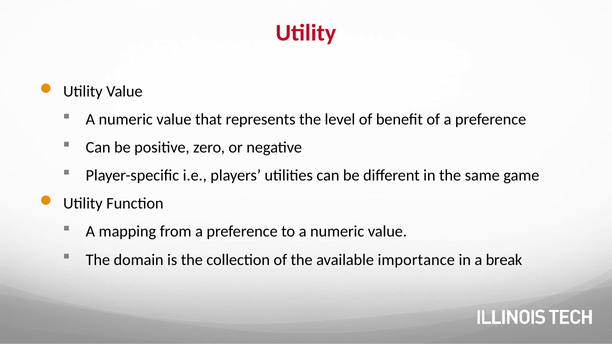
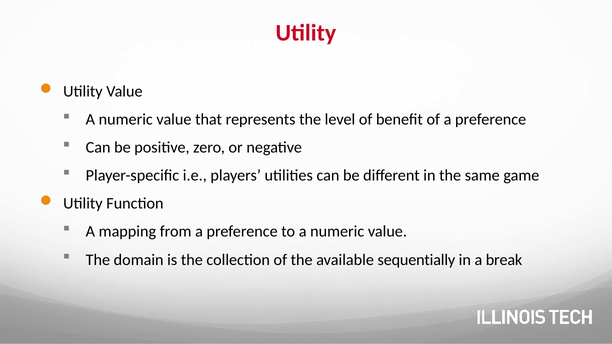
importance: importance -> sequentially
